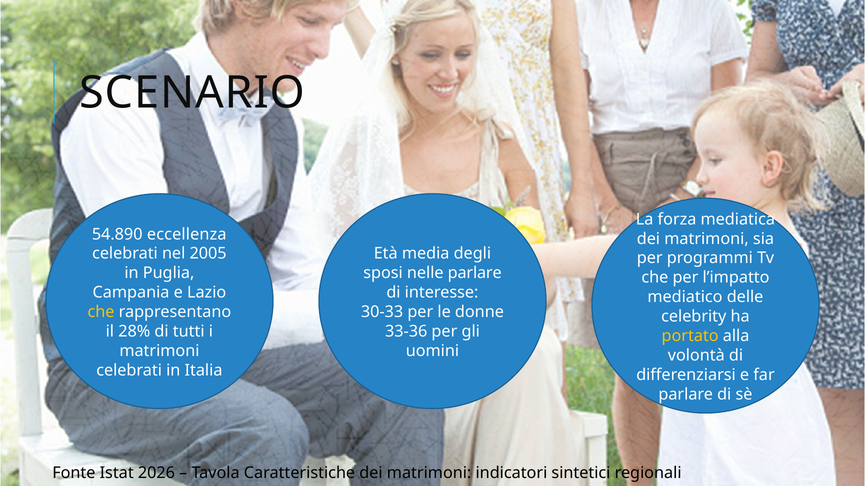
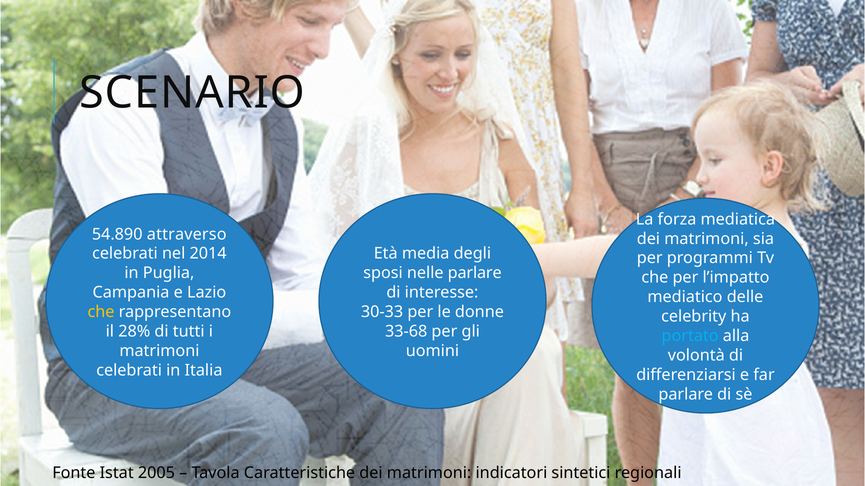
eccellenza: eccellenza -> attraverso
2005: 2005 -> 2014
33-36: 33-36 -> 33-68
portato colour: yellow -> light blue
2026: 2026 -> 2005
